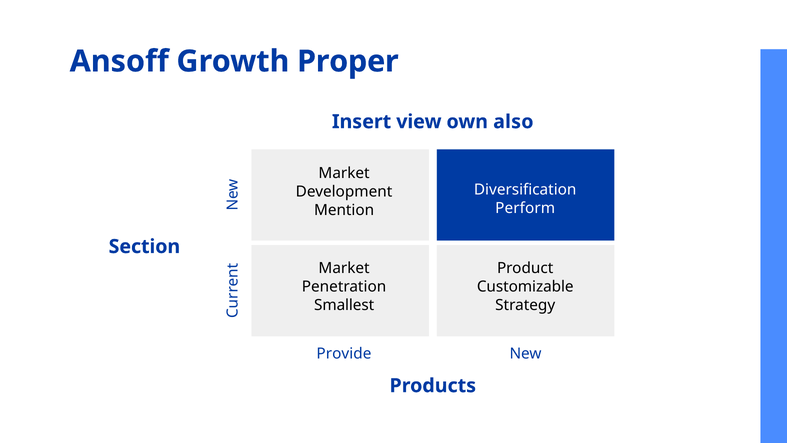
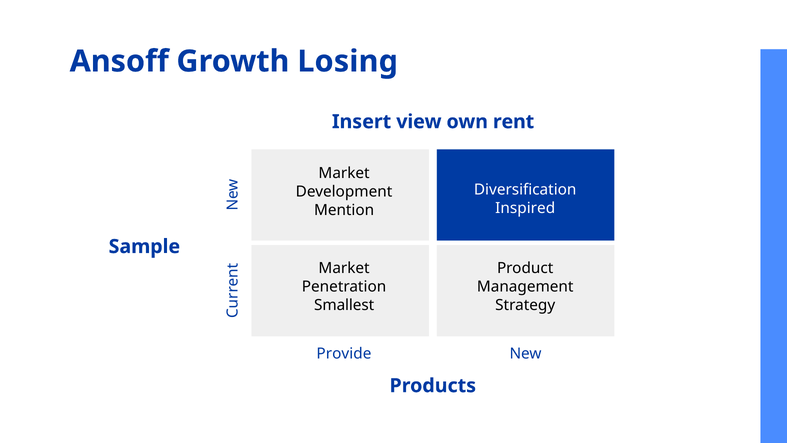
Proper: Proper -> Losing
also: also -> rent
Perform: Perform -> Inspired
Section: Section -> Sample
Customizable: Customizable -> Management
